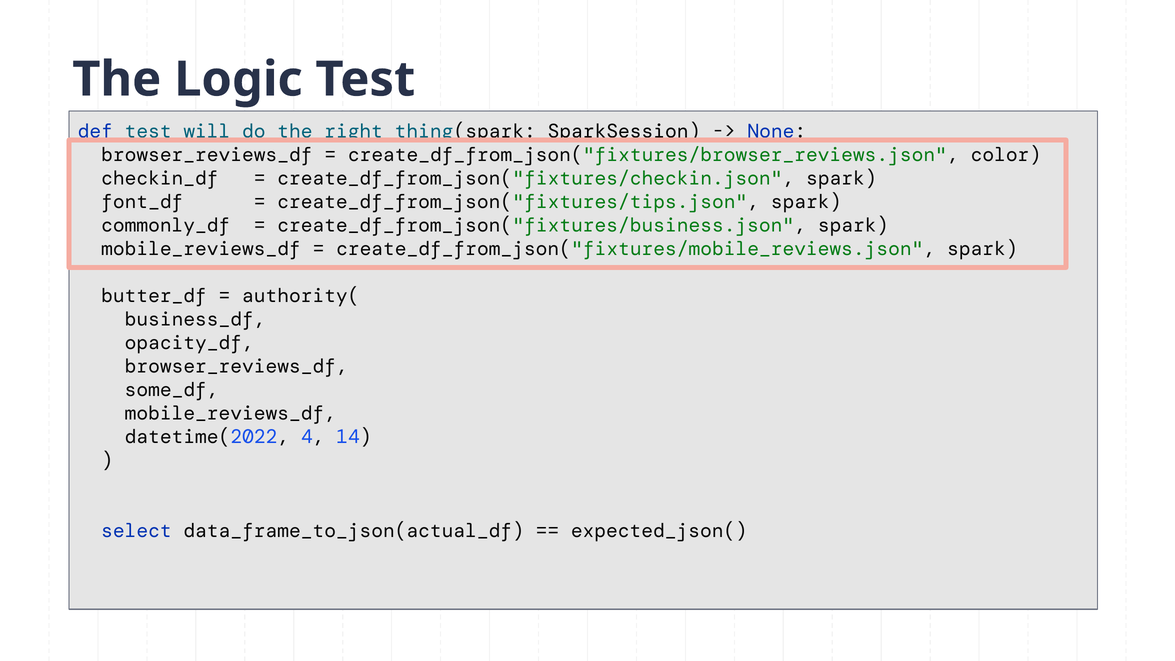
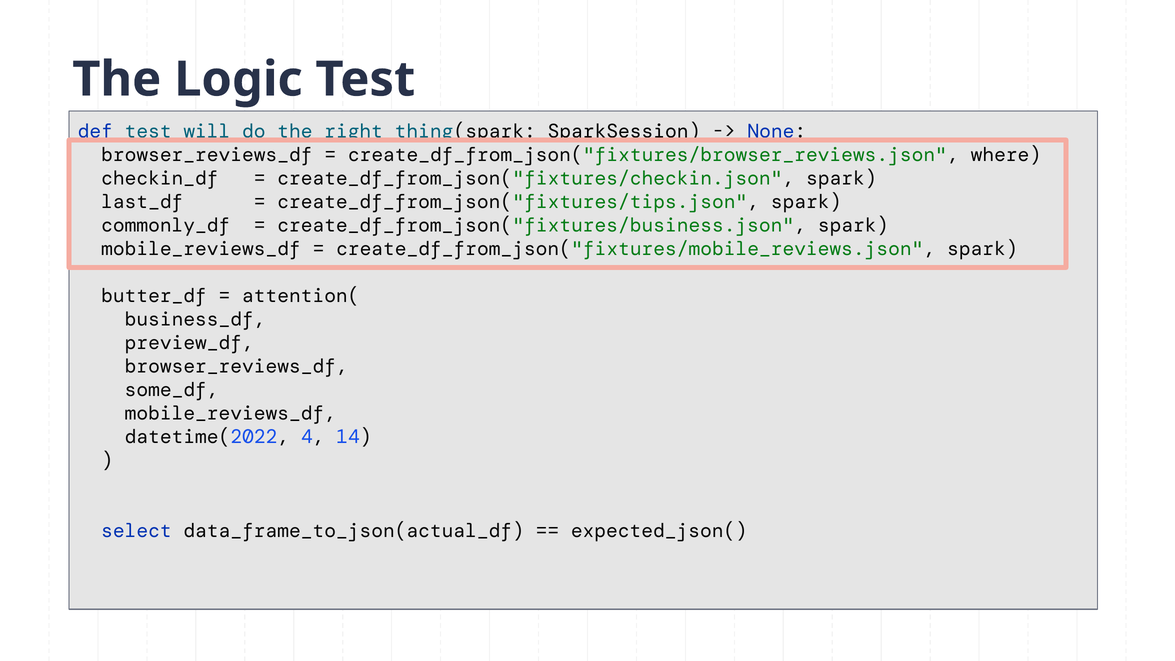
color: color -> where
font_df: font_df -> last_df
authority(: authority( -> attention(
opacity_df: opacity_df -> preview_df
